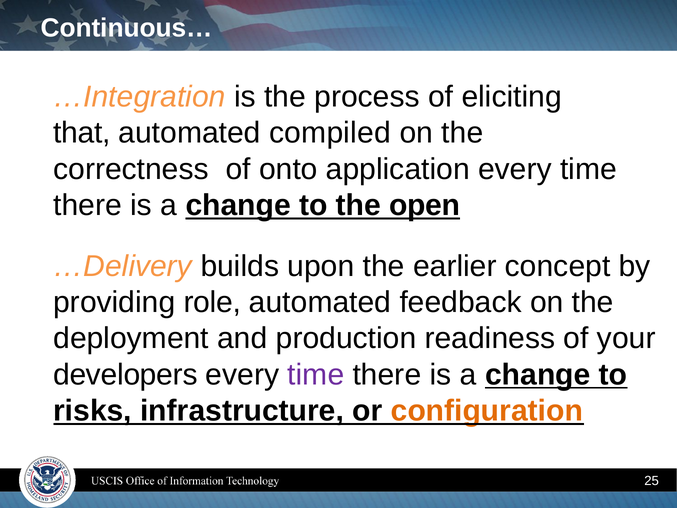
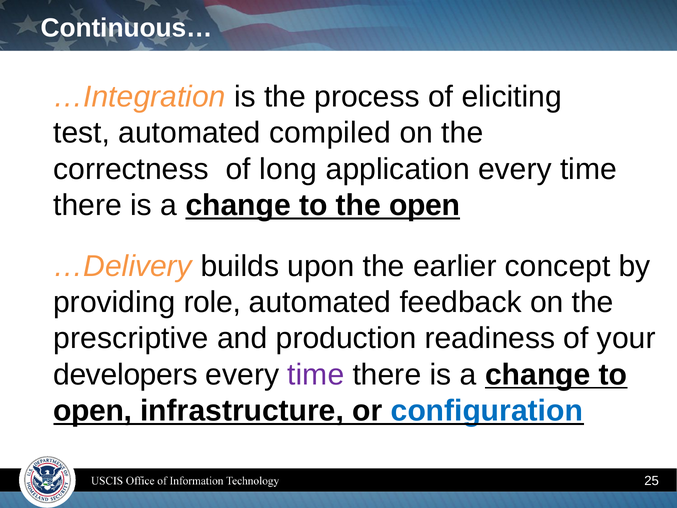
that: that -> test
onto: onto -> long
deployment: deployment -> prescriptive
risks at (93, 411): risks -> open
configuration colour: orange -> blue
